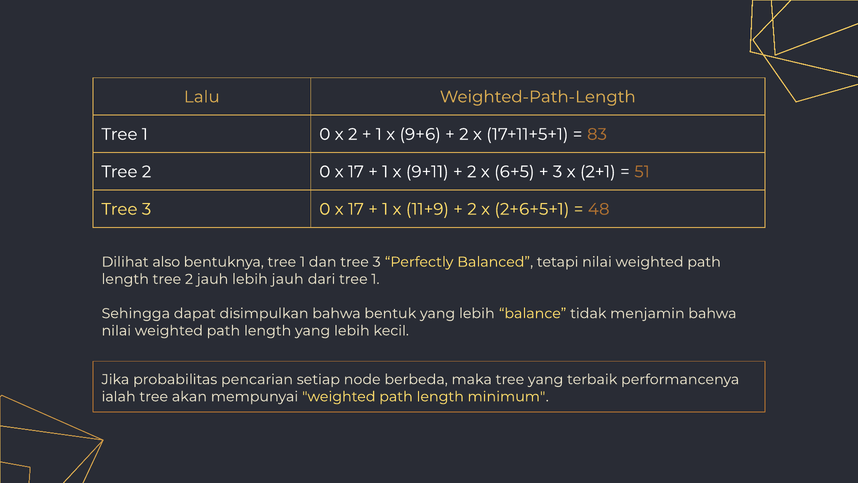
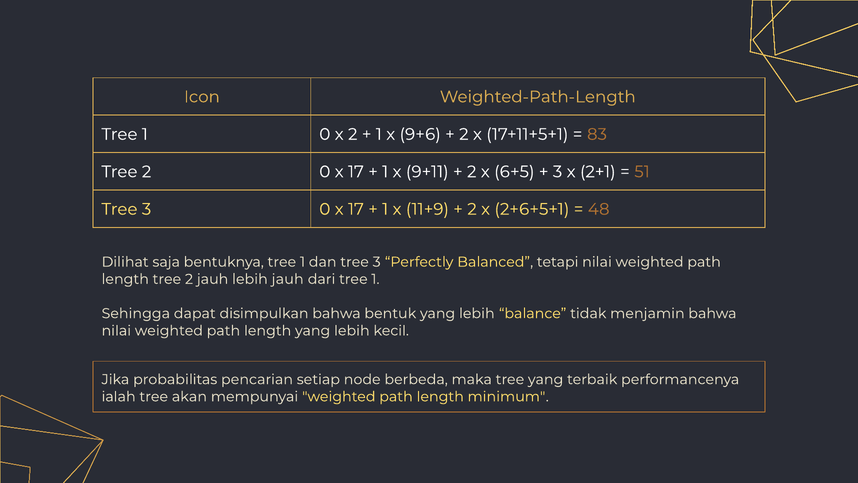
Lalu: Lalu -> Icon
also: also -> saja
